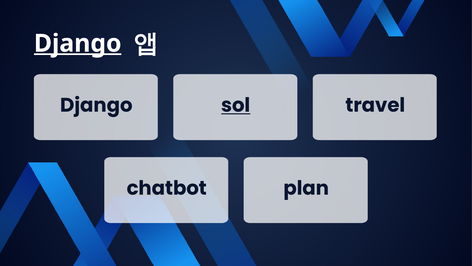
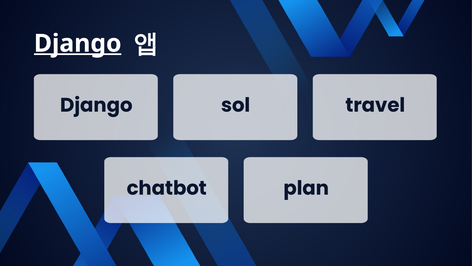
sol underline: present -> none
